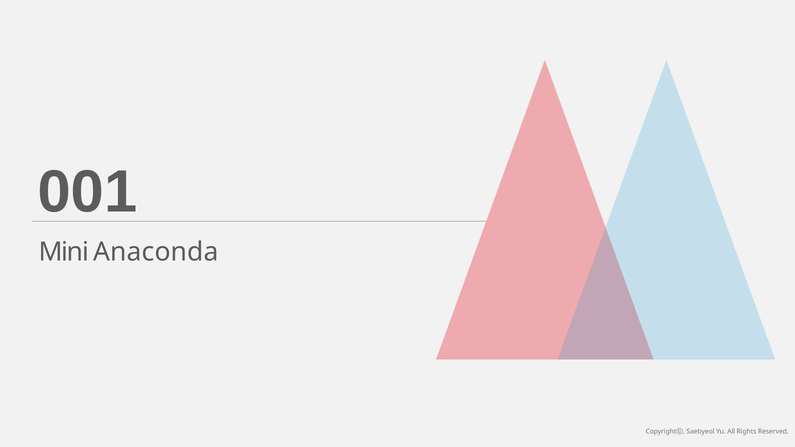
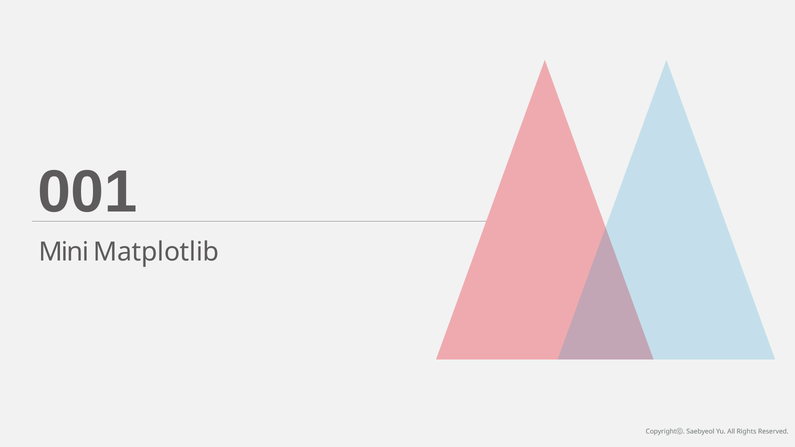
Anaconda: Anaconda -> Matplotlib
